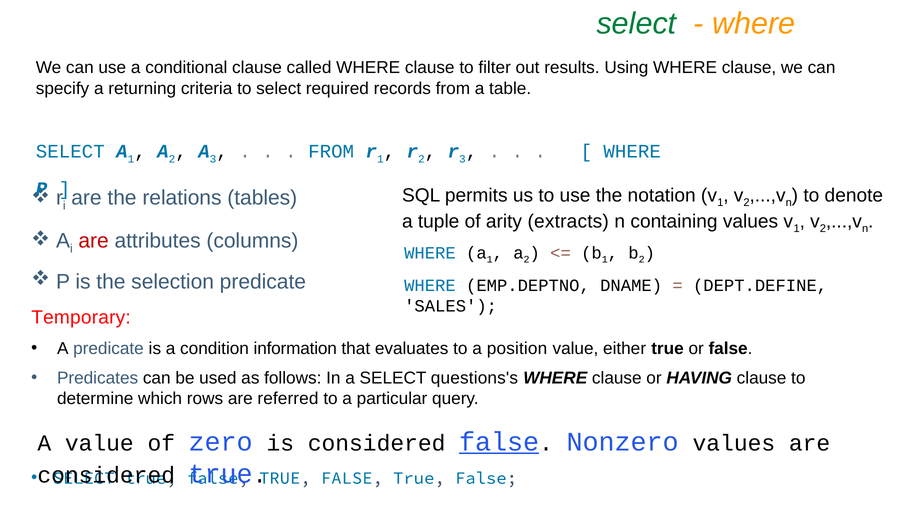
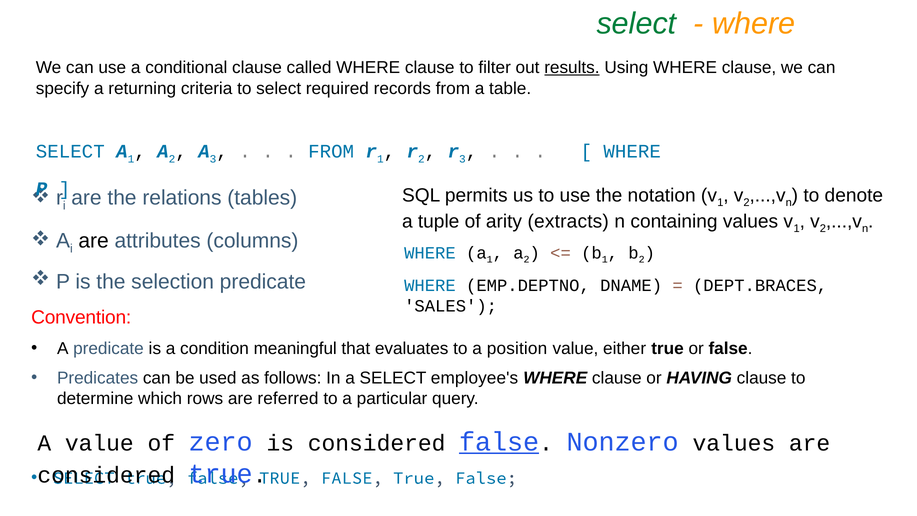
results underline: none -> present
are at (94, 241) colour: red -> black
DEPT.DEFINE: DEPT.DEFINE -> DEPT.BRACES
Temporary: Temporary -> Convention
information: information -> meaningful
questions's: questions's -> employee's
